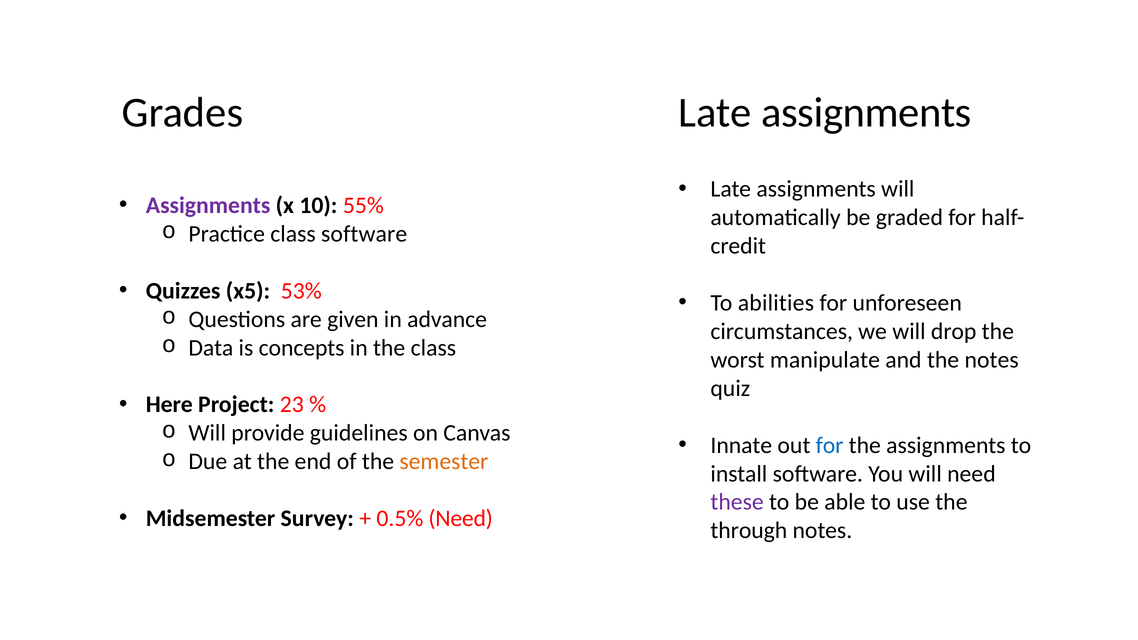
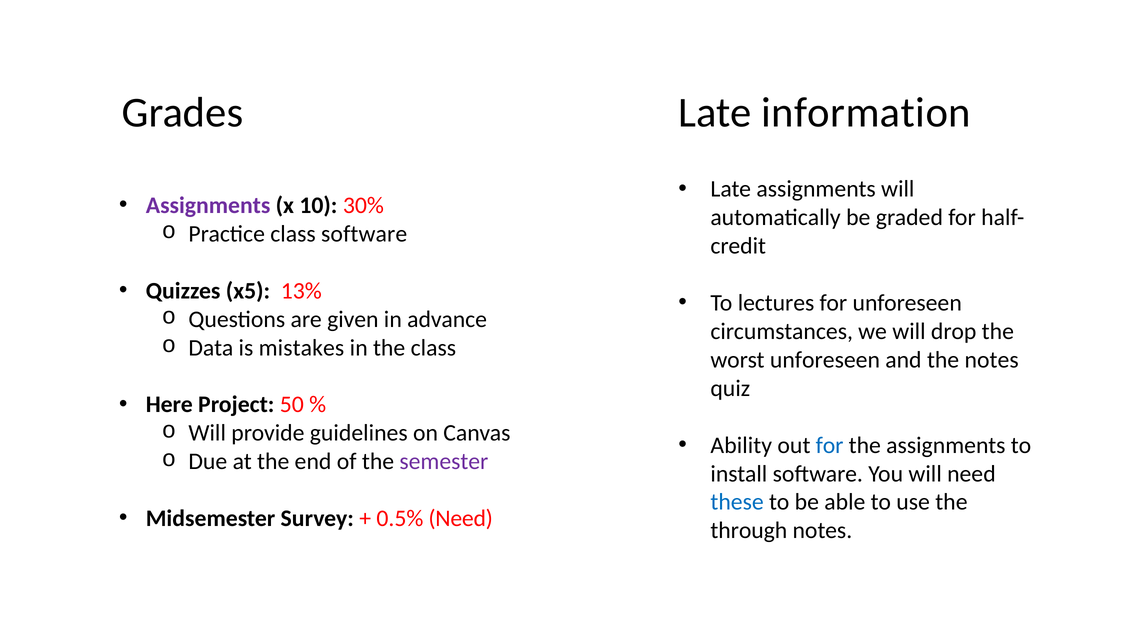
assignments at (866, 113): assignments -> information
55%: 55% -> 30%
53%: 53% -> 13%
abilities: abilities -> lectures
concepts: concepts -> mistakes
worst manipulate: manipulate -> unforeseen
23: 23 -> 50
Innate: Innate -> Ability
semester colour: orange -> purple
these colour: purple -> blue
